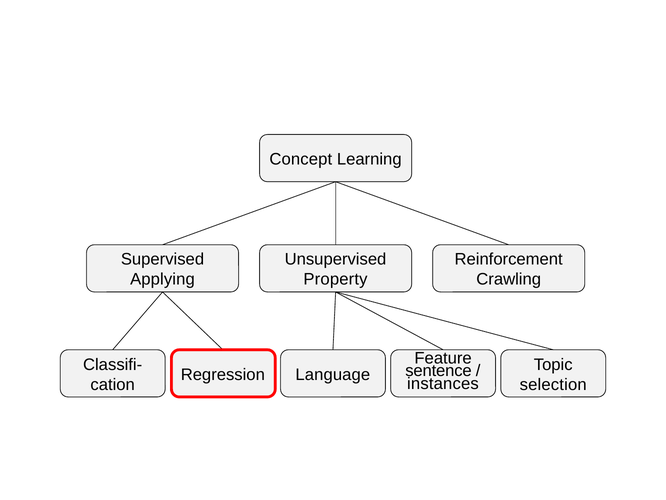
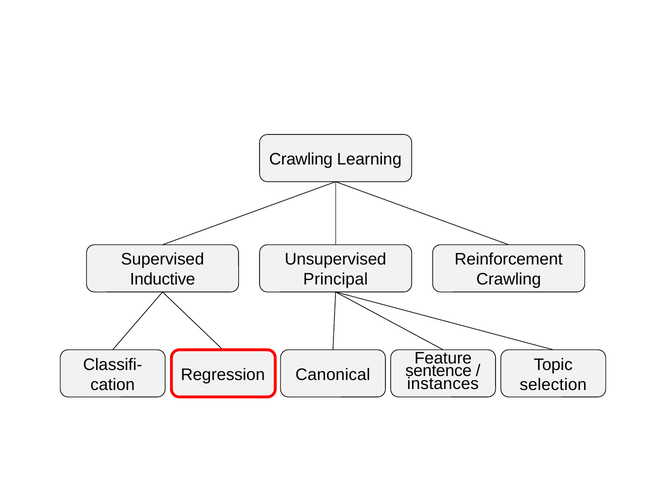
Concept at (301, 159): Concept -> Crawling
Applying: Applying -> Inductive
Property: Property -> Principal
Language: Language -> Canonical
